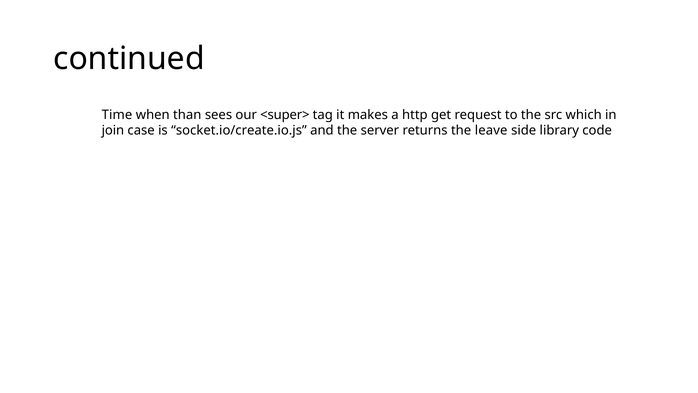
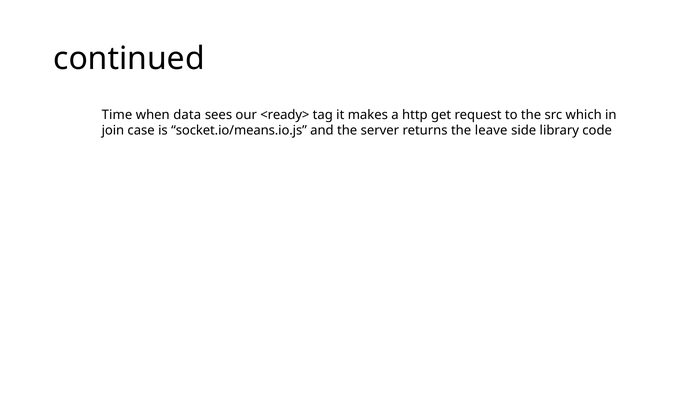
than: than -> data
<super>: <super> -> <ready>
socket.io/create.io.js: socket.io/create.io.js -> socket.io/means.io.js
